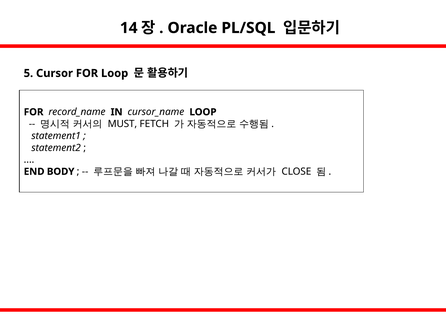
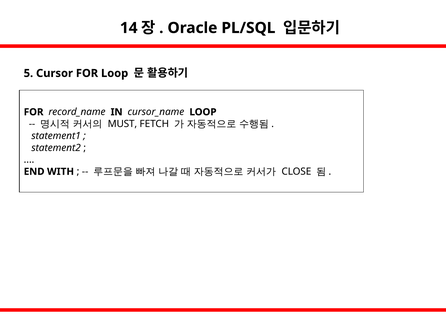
BODY: BODY -> WITH
